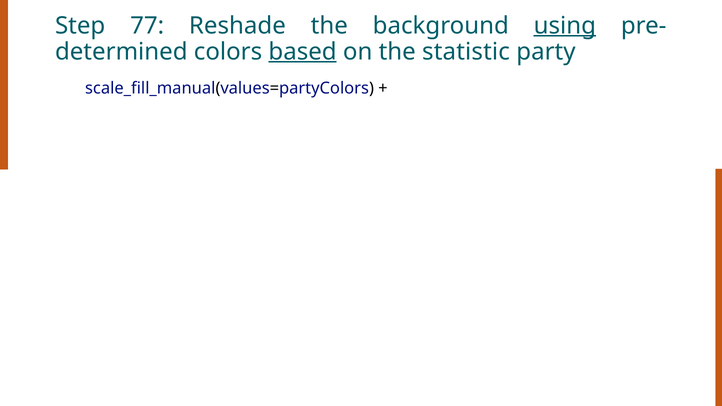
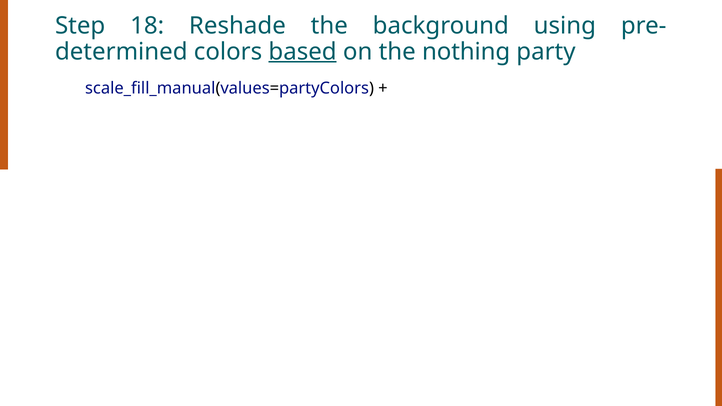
77: 77 -> 18
using underline: present -> none
statistic: statistic -> nothing
